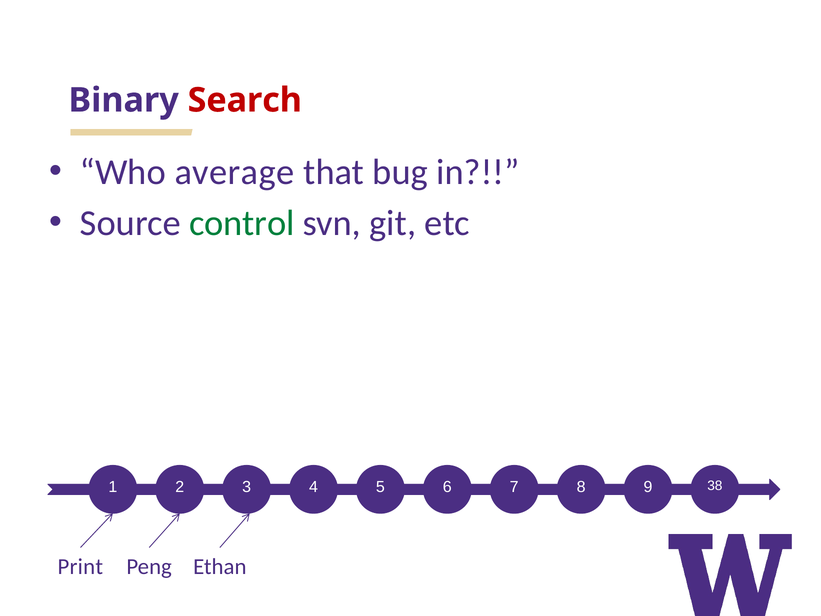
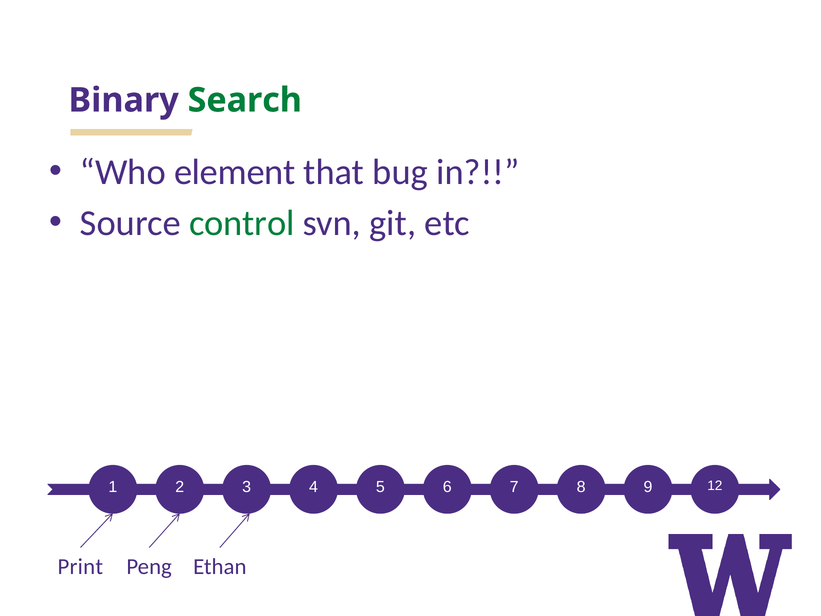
Search colour: red -> green
average: average -> element
38: 38 -> 12
